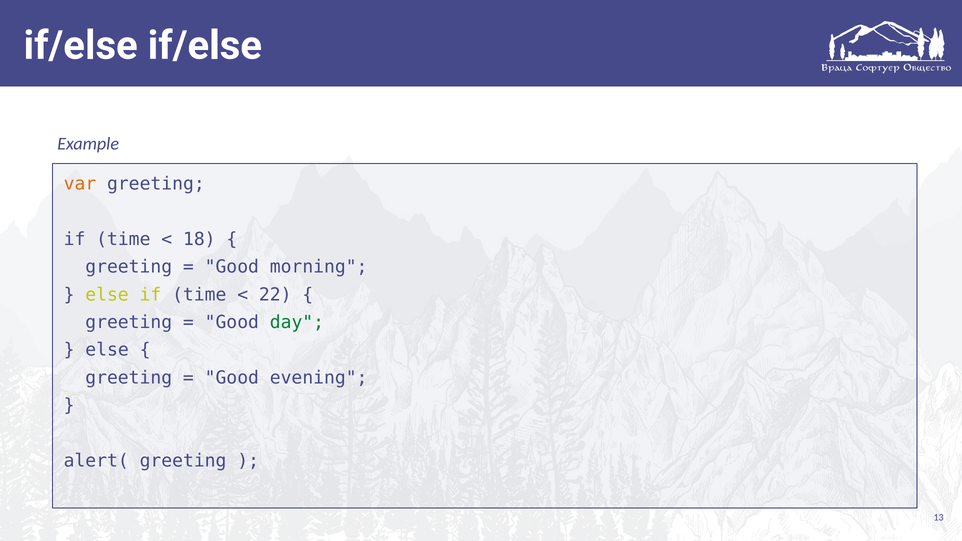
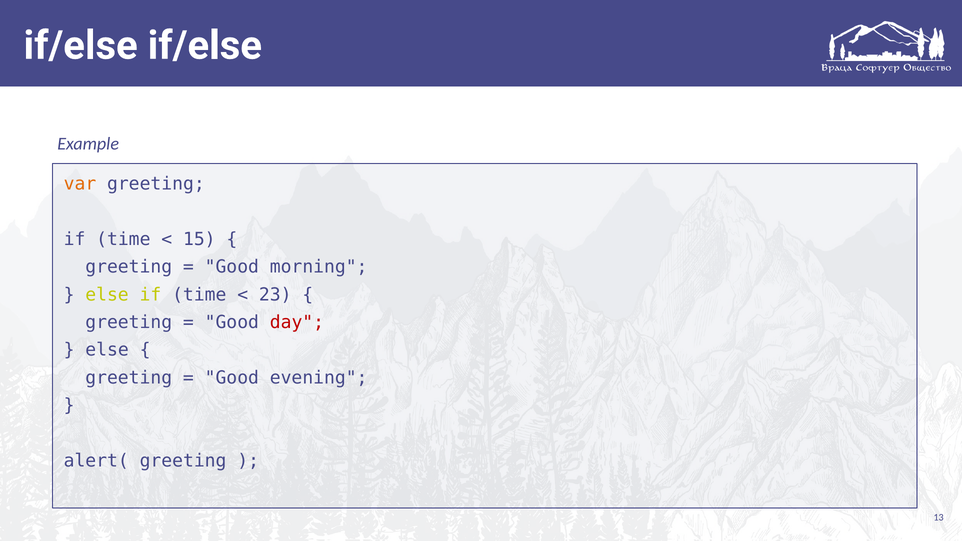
18: 18 -> 15
22: 22 -> 23
day colour: green -> red
